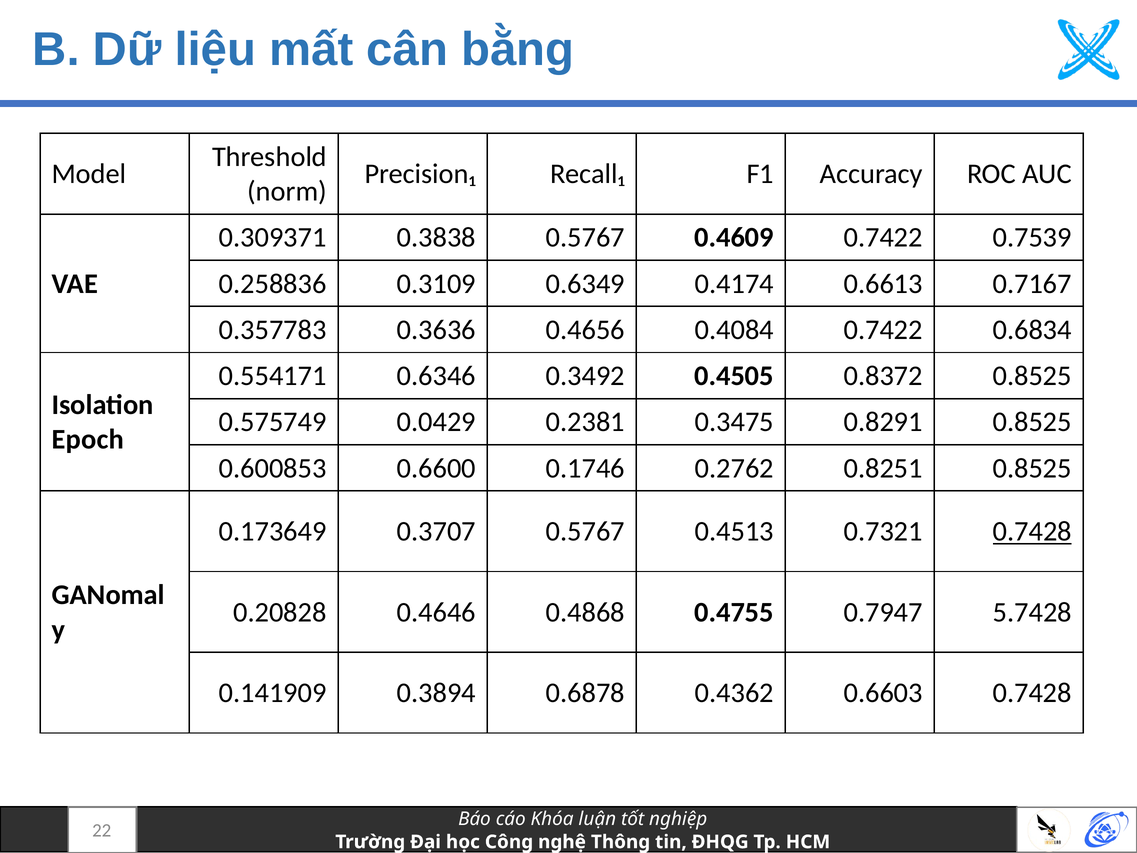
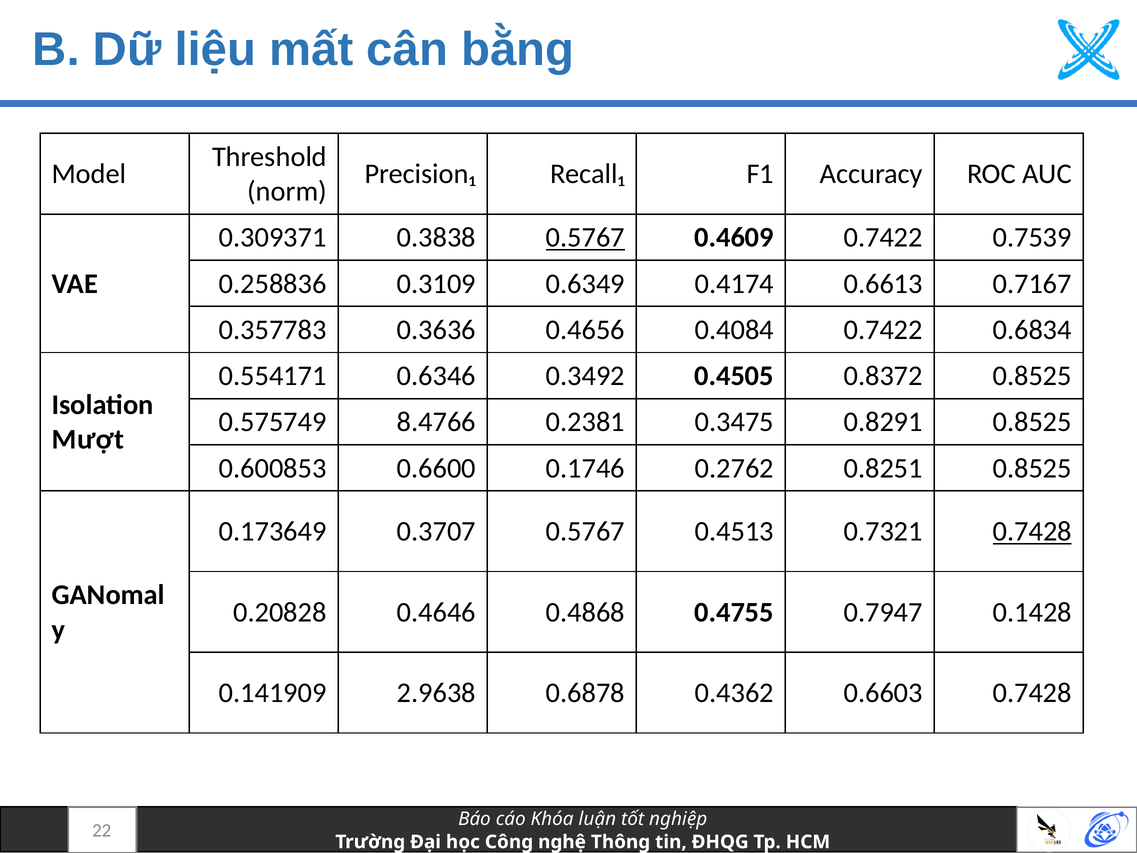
0.5767 at (585, 237) underline: none -> present
0.0429: 0.0429 -> 8.4766
Epoch: Epoch -> Mượt
5.7428: 5.7428 -> 0.1428
0.3894: 0.3894 -> 2.9638
